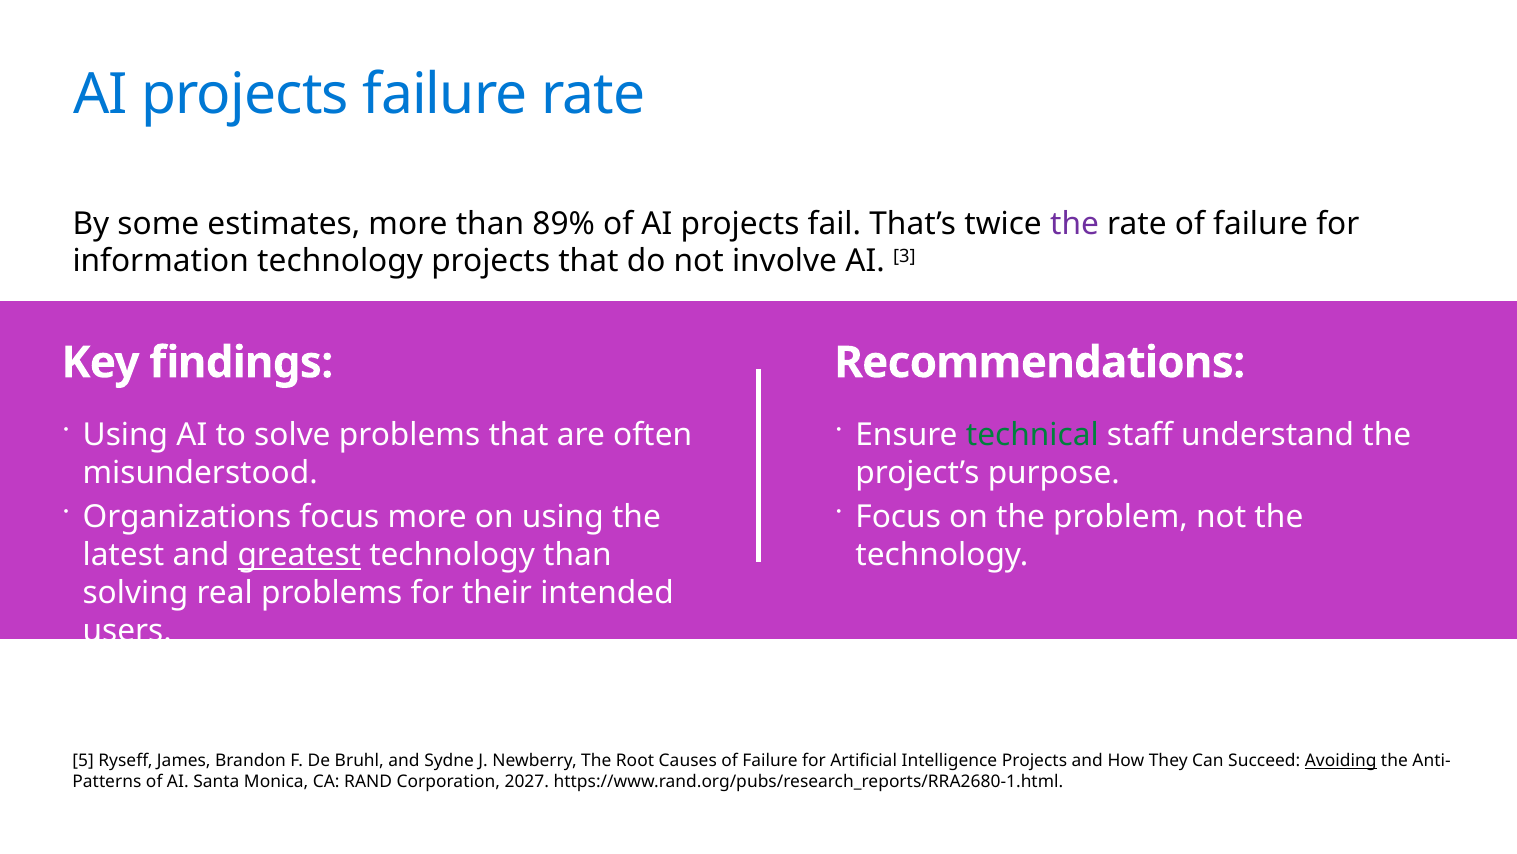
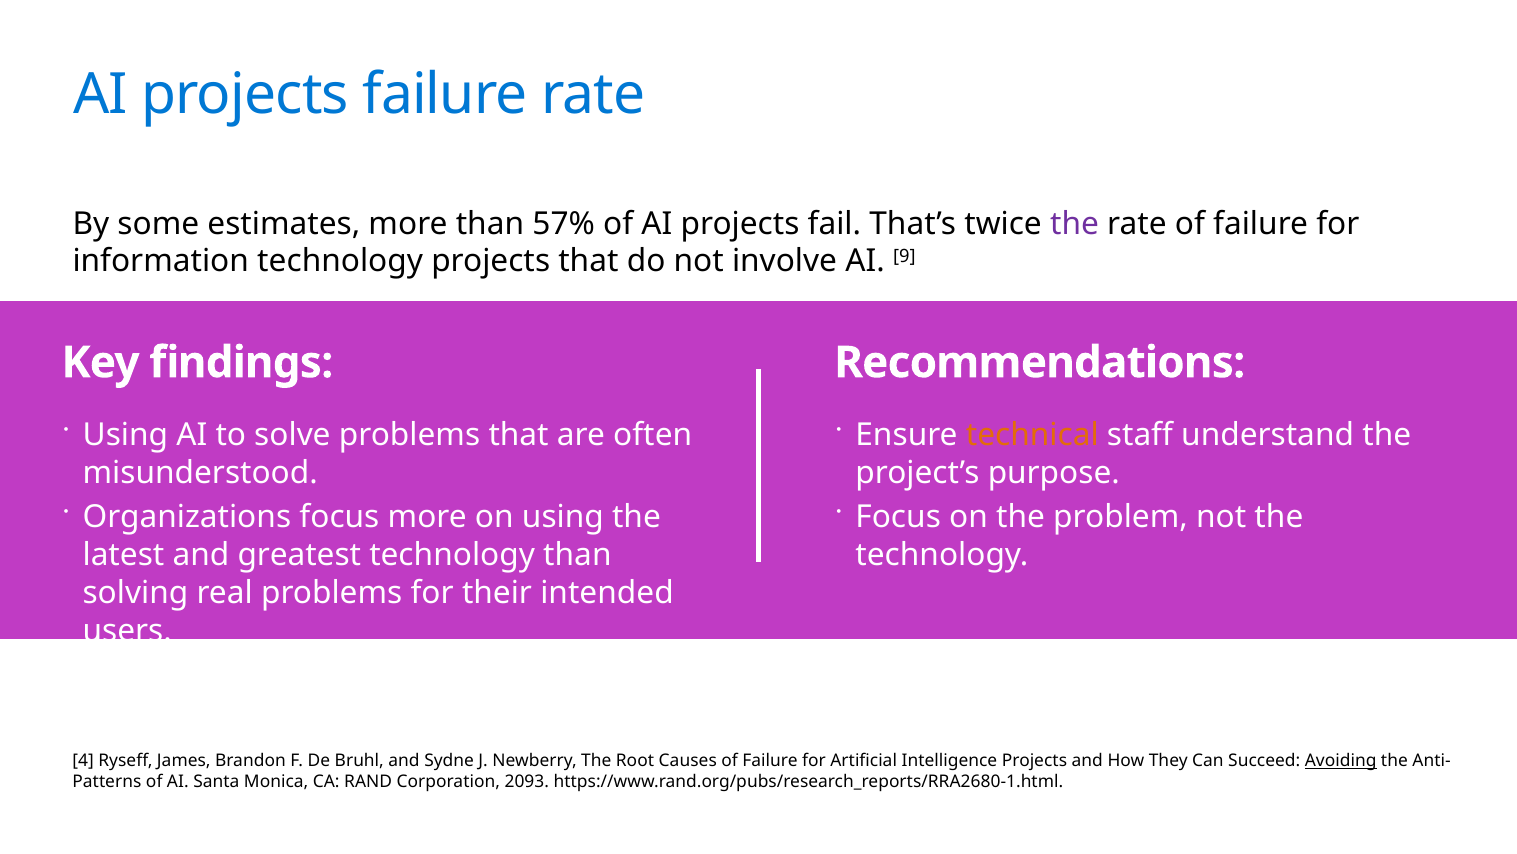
89%: 89% -> 57%
3: 3 -> 9
technical colour: green -> orange
greatest underline: present -> none
5: 5 -> 4
2027: 2027 -> 2093
